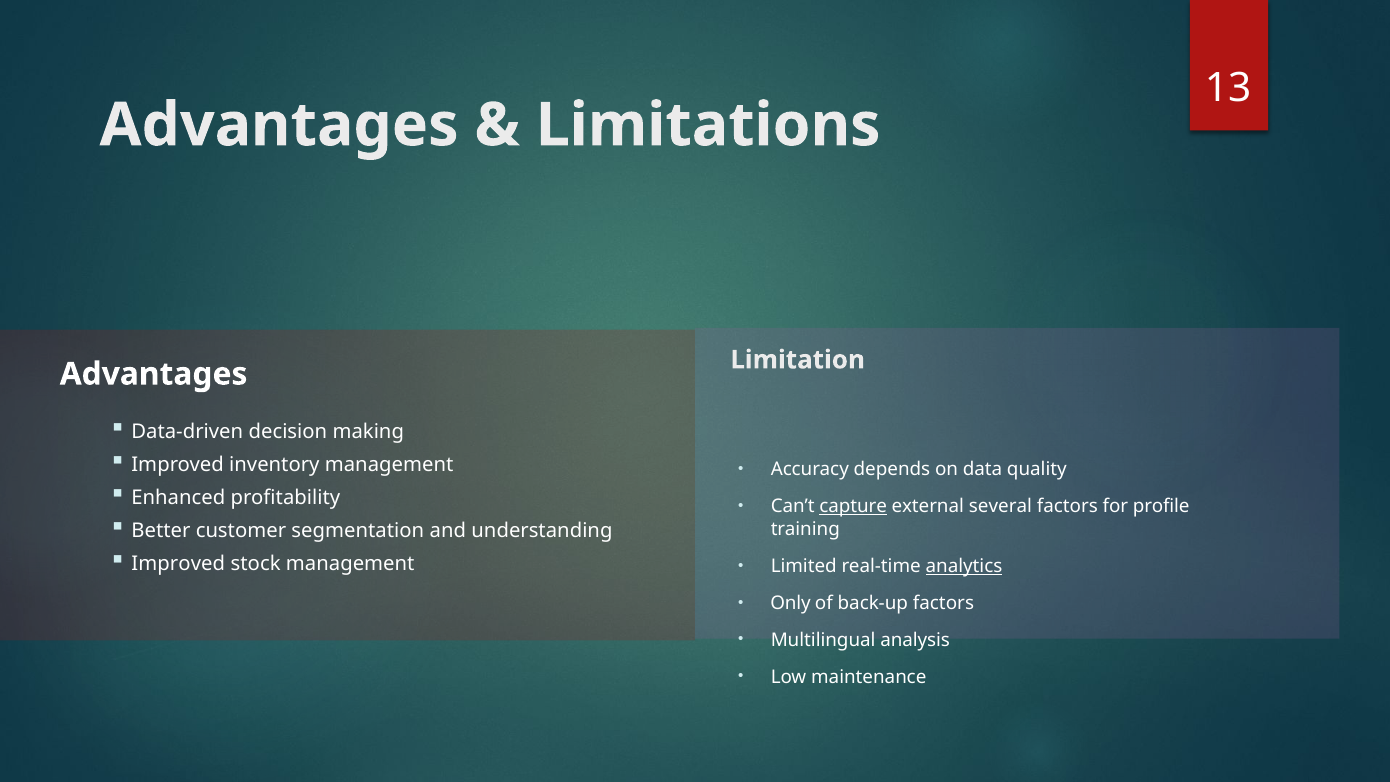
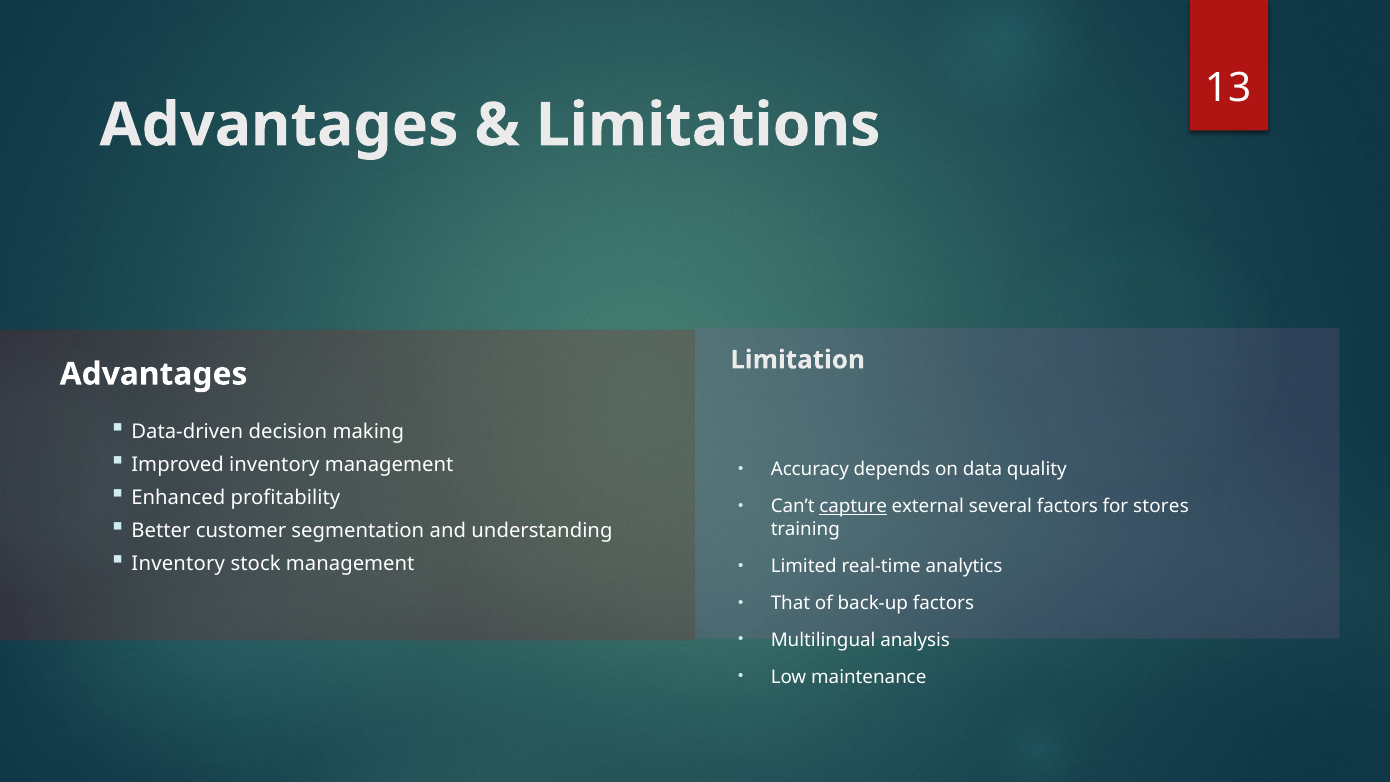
profile: profile -> stores
Improved at (178, 564): Improved -> Inventory
analytics underline: present -> none
Only: Only -> That
